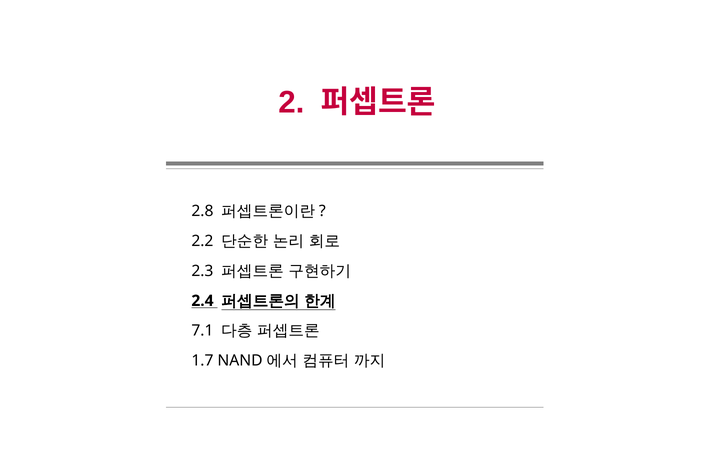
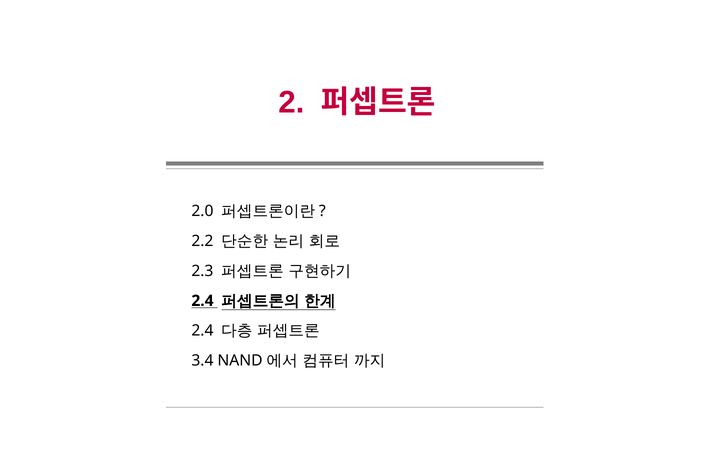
2.8: 2.8 -> 2.0
7.1 at (202, 331): 7.1 -> 2.4
1.7: 1.7 -> 3.4
